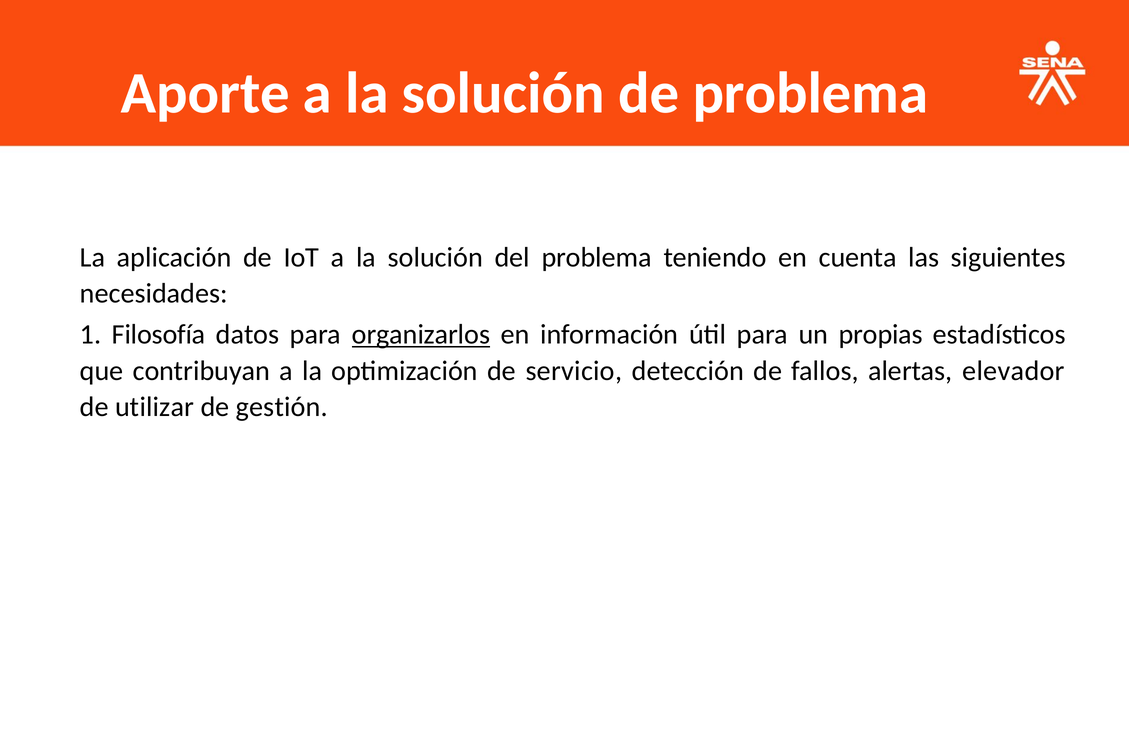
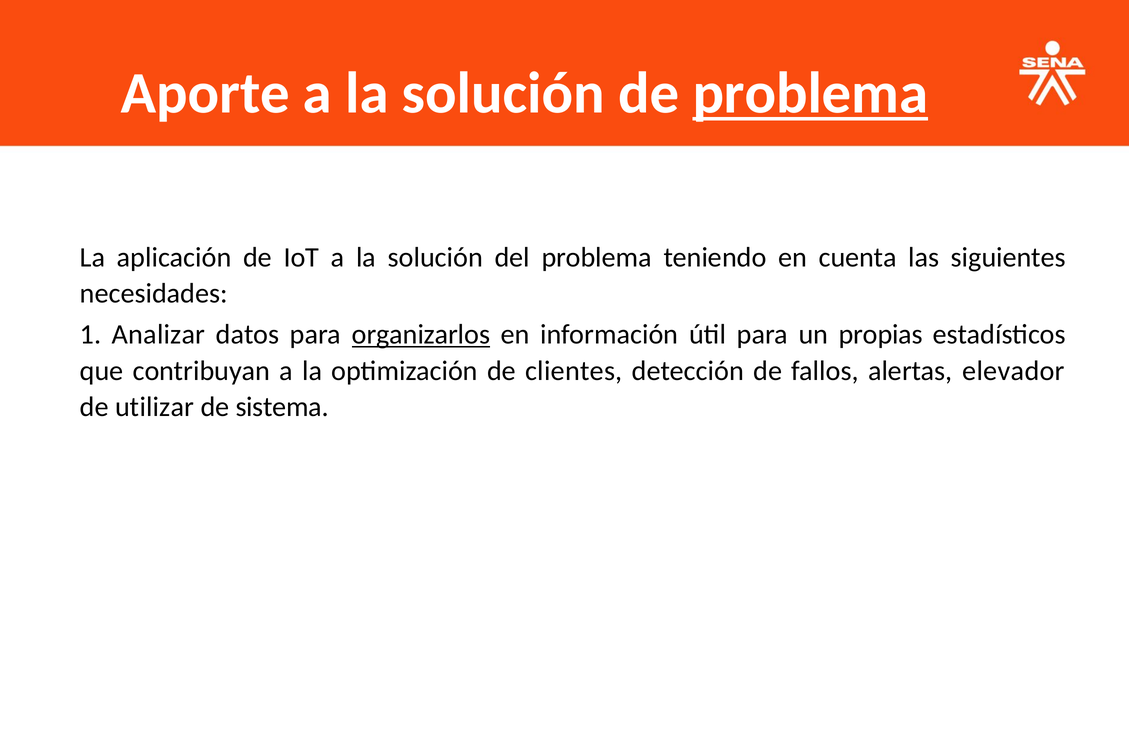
problema at (810, 94) underline: none -> present
Filosofía: Filosofía -> Analizar
servicio: servicio -> clientes
gestión: gestión -> sistema
